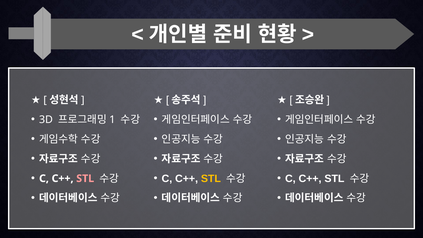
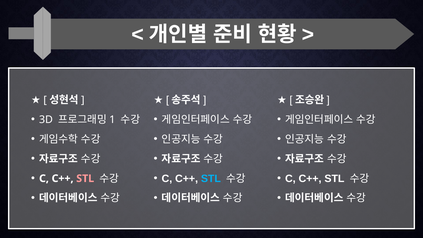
STL at (211, 178) colour: yellow -> light blue
